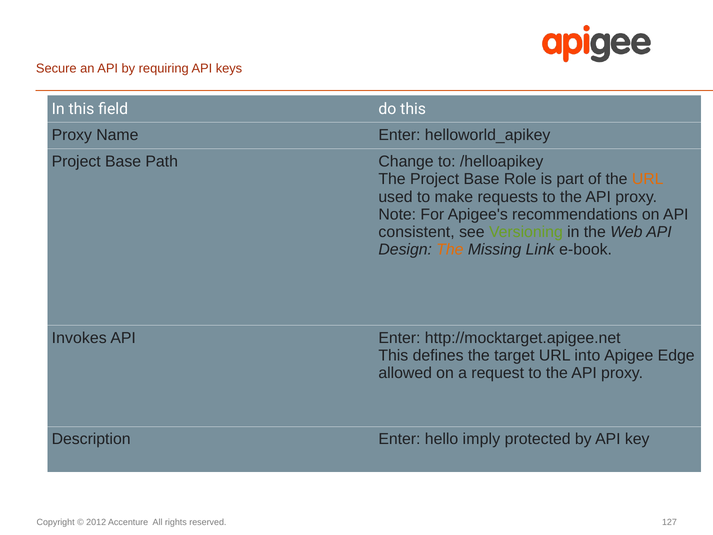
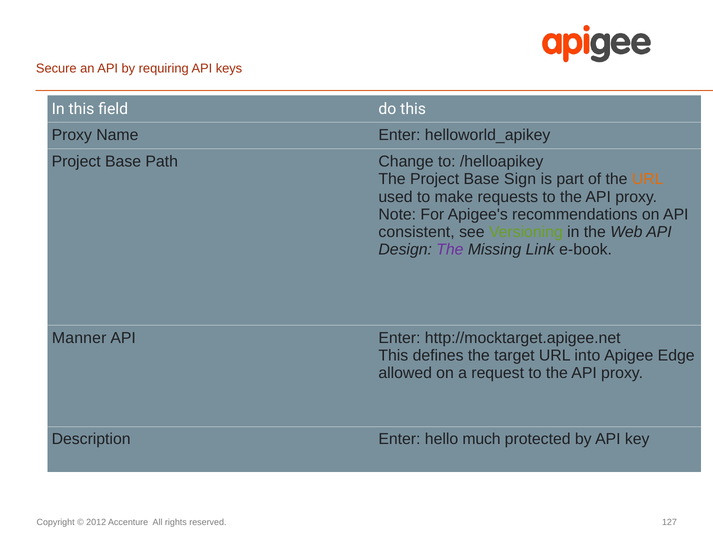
Role: Role -> Sign
The at (450, 250) colour: orange -> purple
Invokes: Invokes -> Manner
imply: imply -> much
